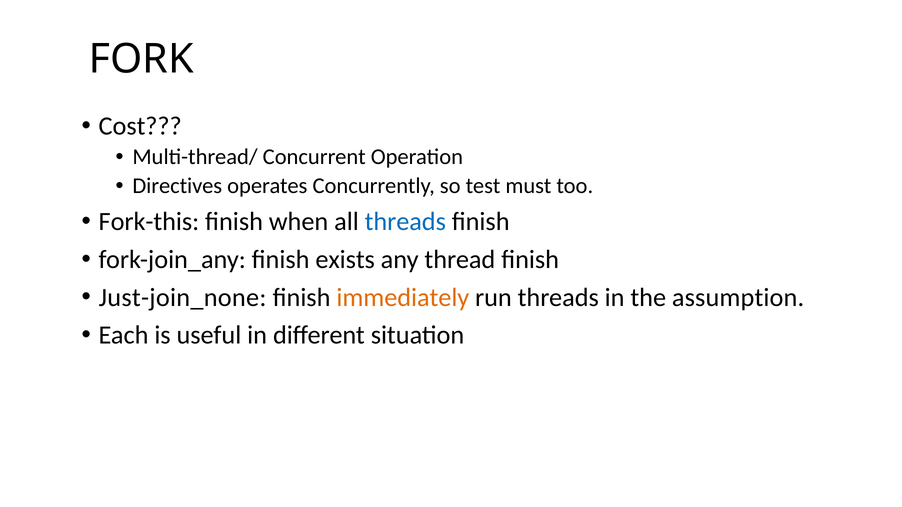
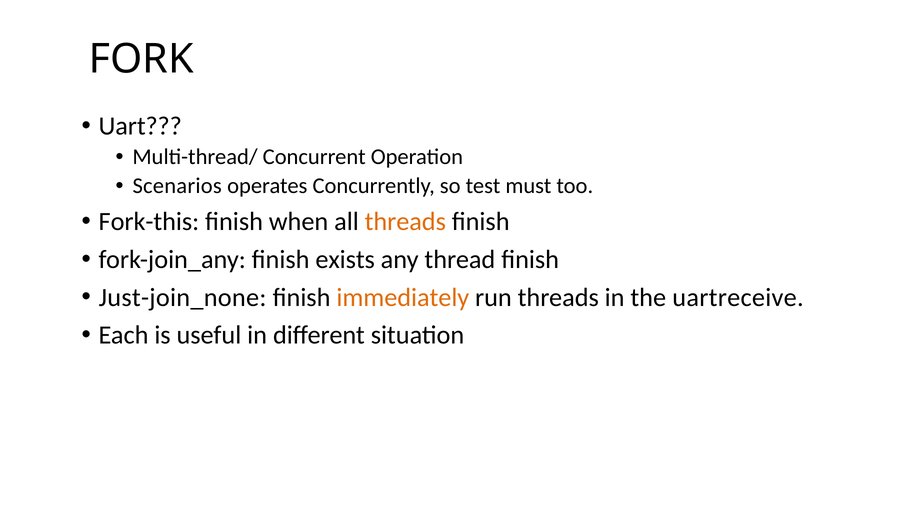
Cost: Cost -> Uart
Directives: Directives -> Scenarios
threads at (405, 222) colour: blue -> orange
assumption: assumption -> uartreceive
